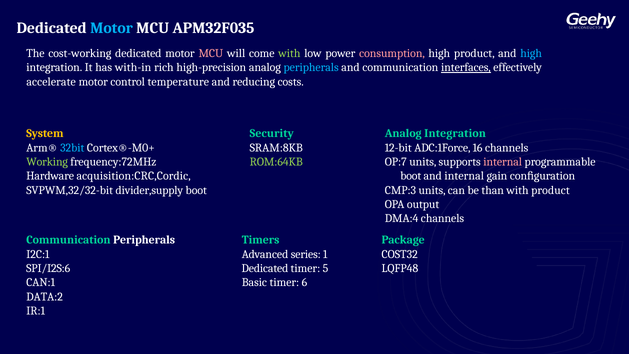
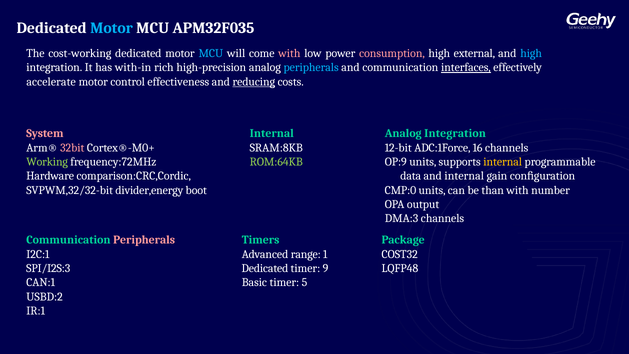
MCU at (211, 53) colour: pink -> light blue
with at (289, 53) colour: light green -> pink
high product: product -> external
temperature: temperature -> effectiveness
reducing underline: none -> present
System colour: yellow -> pink
Security at (272, 133): Security -> Internal
32bit colour: light blue -> pink
OP:7: OP:7 -> OP:9
internal at (503, 162) colour: pink -> yellow
acquisition:CRC,Cordic: acquisition:CRC,Cordic -> comparison:CRC,Cordic
boot at (411, 176): boot -> data
divider,supply: divider,supply -> divider,energy
CMP:3: CMP:3 -> CMP:0
with product: product -> number
DMA:4: DMA:4 -> DMA:3
Peripherals at (144, 240) colour: white -> pink
series: series -> range
SPI/I2S:6: SPI/I2S:6 -> SPI/I2S:3
5: 5 -> 9
6: 6 -> 5
DATA:2: DATA:2 -> USBD:2
